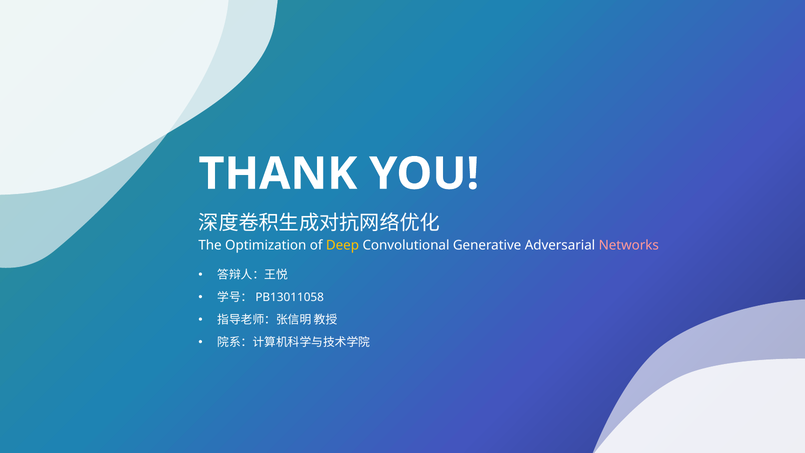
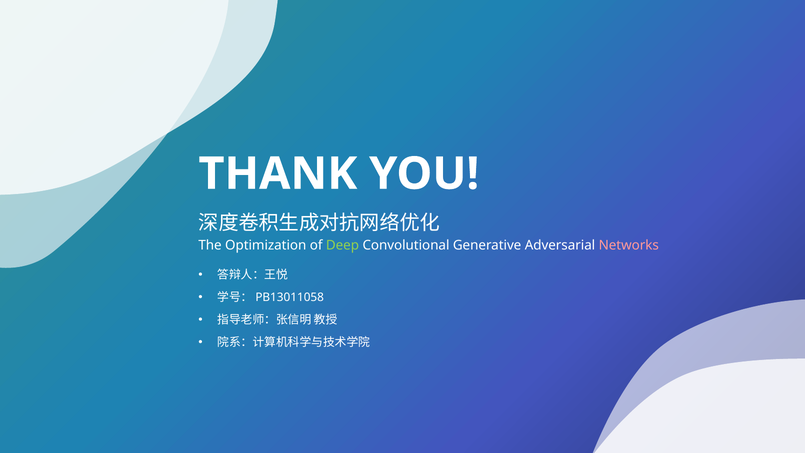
Deep colour: yellow -> light green
